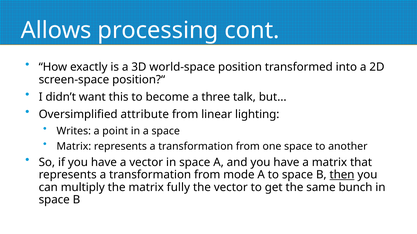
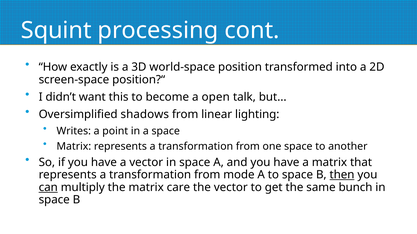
Allows: Allows -> Squint
three: three -> open
attribute: attribute -> shadows
can underline: none -> present
fully: fully -> care
